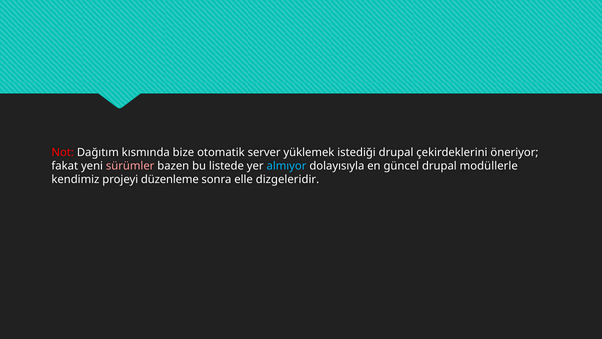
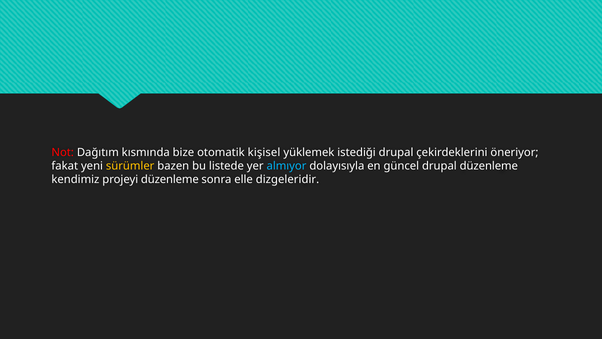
server: server -> kişisel
sürümler colour: pink -> yellow
drupal modüllerle: modüllerle -> düzenleme
